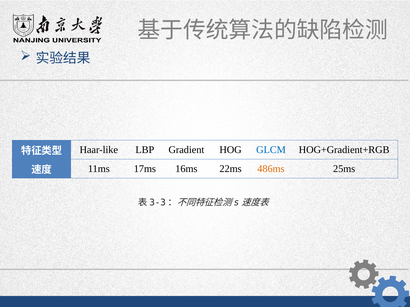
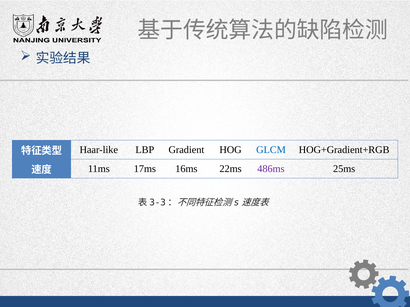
486ms colour: orange -> purple
